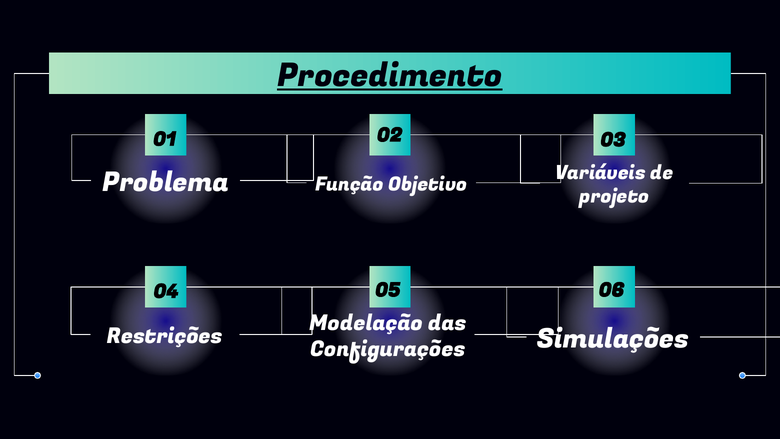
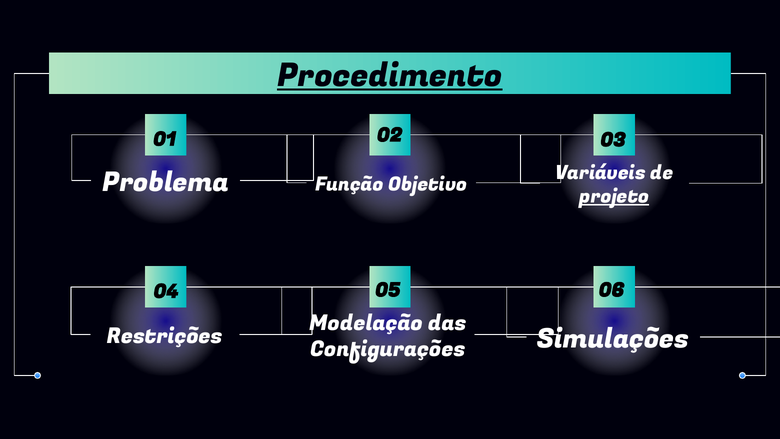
projeto underline: none -> present
